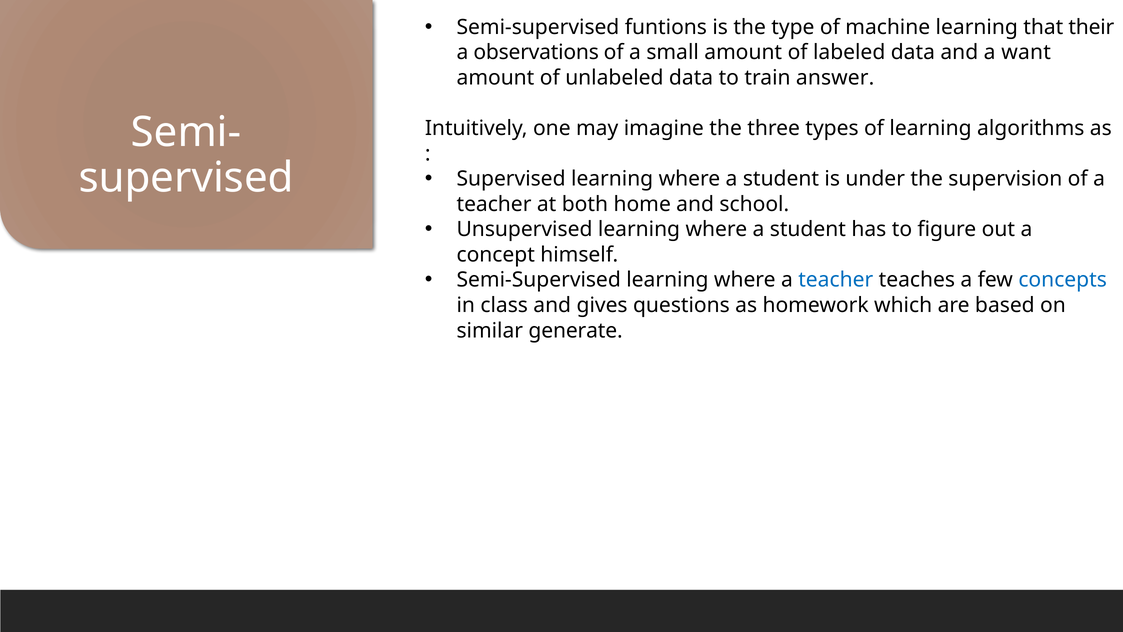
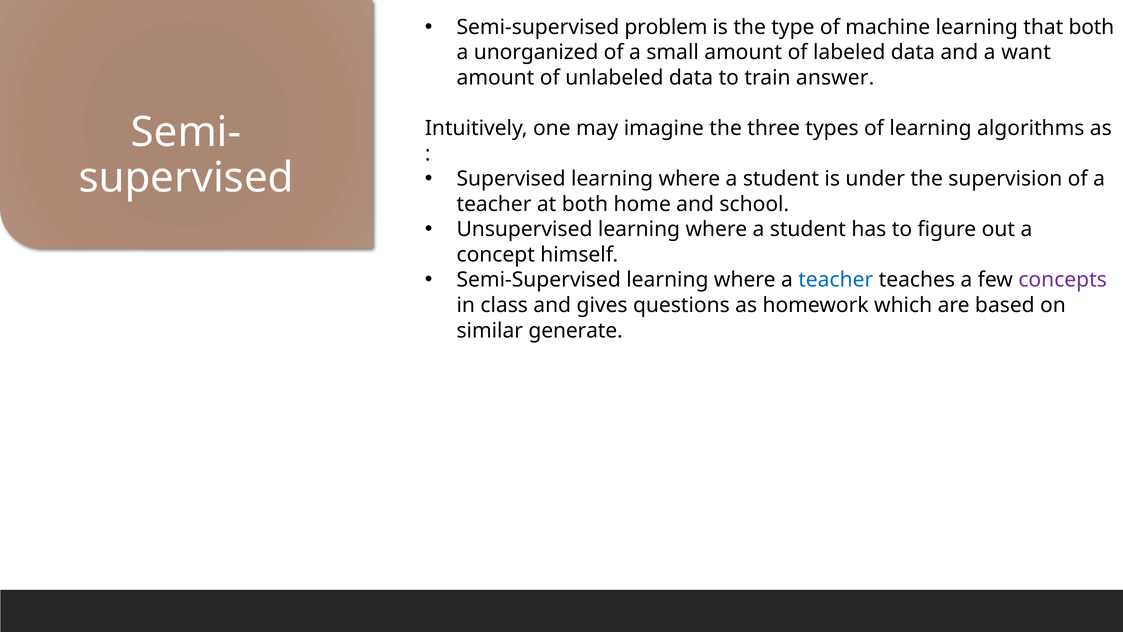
funtions: funtions -> problem
that their: their -> both
observations: observations -> unorganized
concepts colour: blue -> purple
